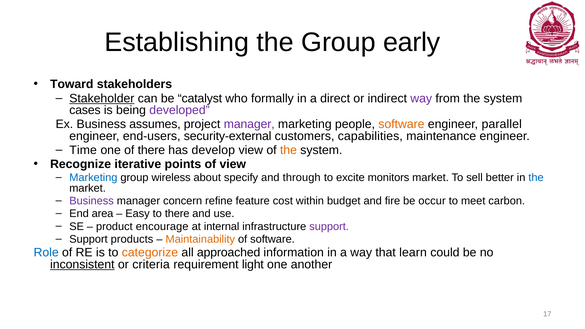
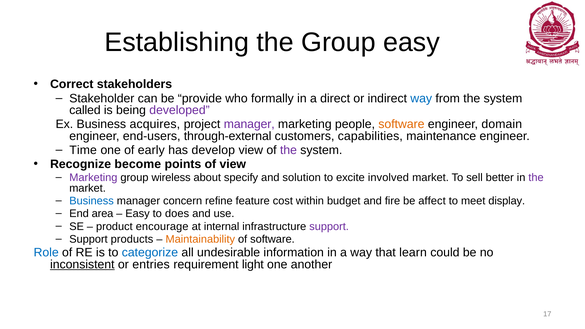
Group early: early -> easy
Toward: Toward -> Correct
Stakeholder underline: present -> none
catalyst: catalyst -> provide
way at (421, 98) colour: purple -> blue
cases: cases -> called
assumes: assumes -> acquires
parallel: parallel -> domain
security-external: security-external -> through-external
of there: there -> early
the at (288, 150) colour: orange -> purple
iterative: iterative -> become
Marketing at (93, 178) colour: blue -> purple
through: through -> solution
monitors: monitors -> involved
the at (536, 178) colour: blue -> purple
Business at (92, 201) colour: purple -> blue
occur: occur -> affect
carbon: carbon -> display
to there: there -> does
categorize colour: orange -> blue
approached: approached -> undesirable
criteria: criteria -> entries
